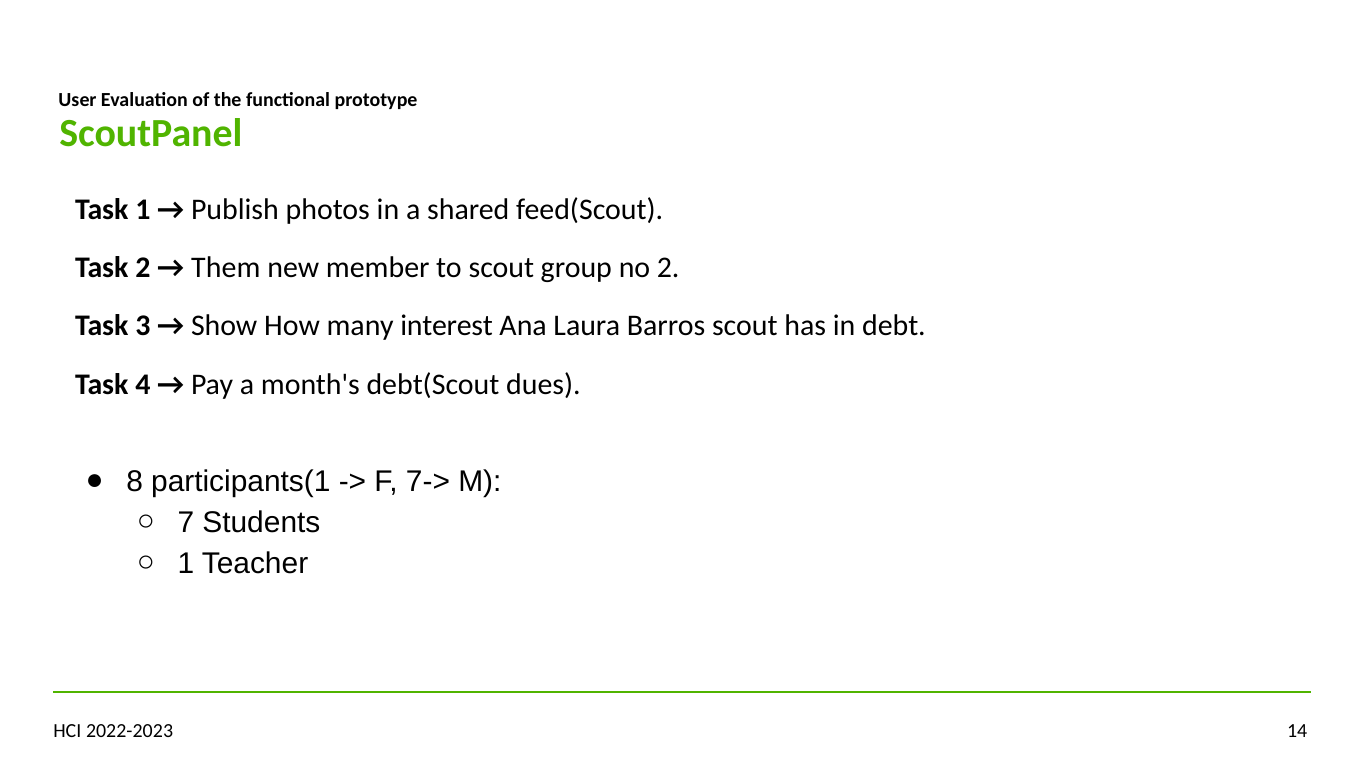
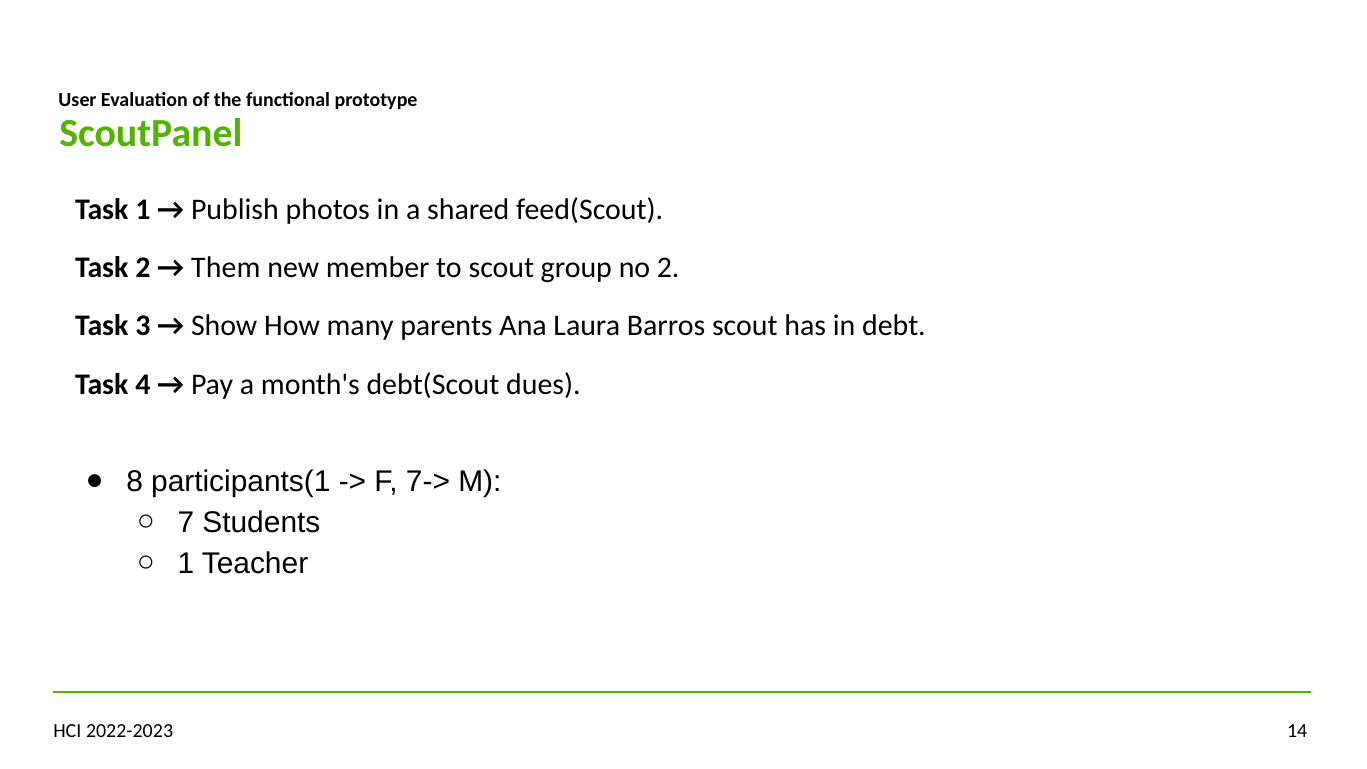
interest: interest -> parents
